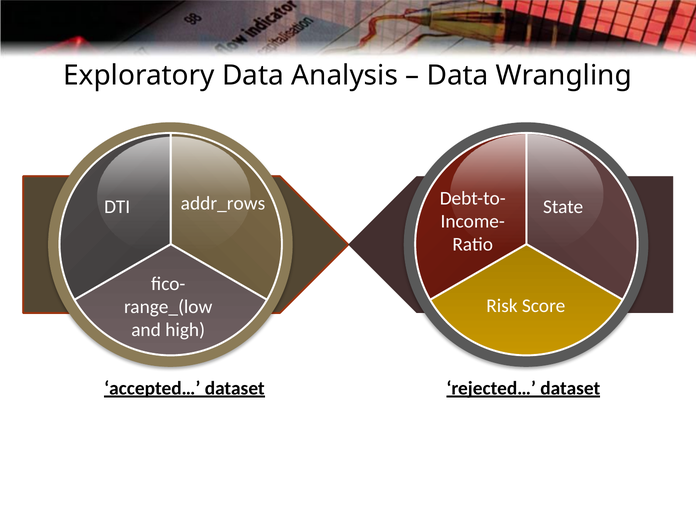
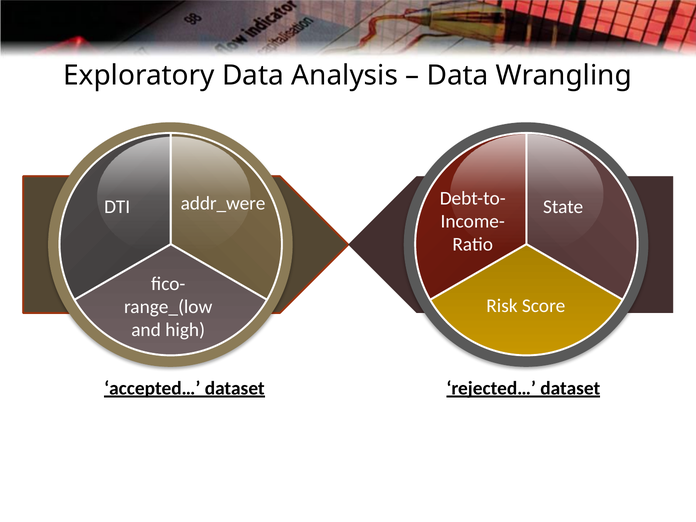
addr_rows: addr_rows -> addr_were
